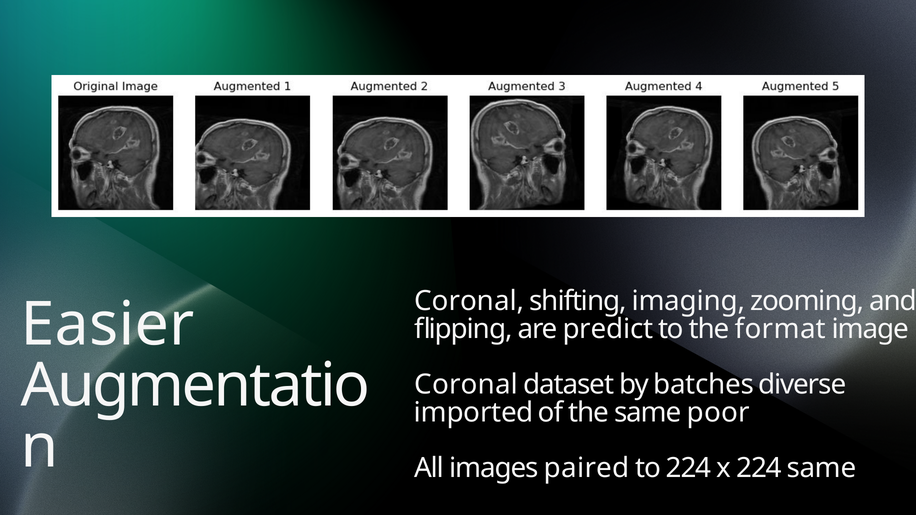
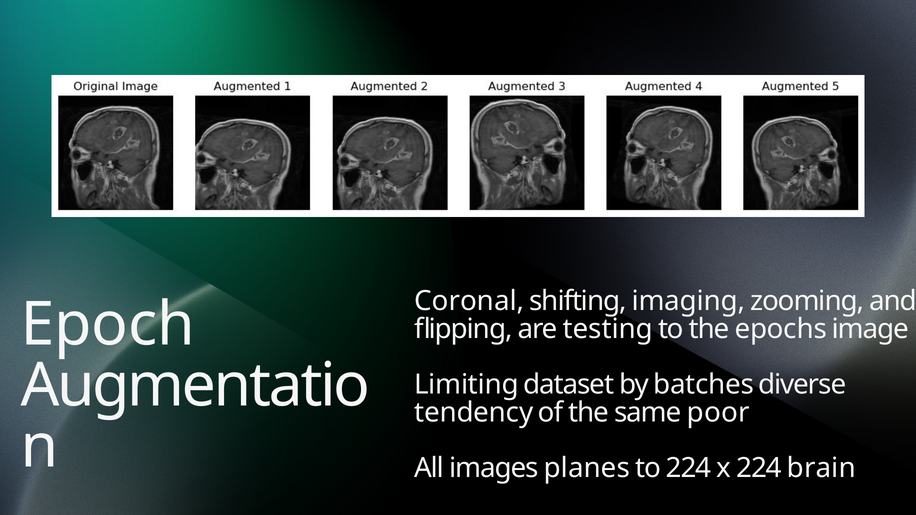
Easier: Easier -> Epoch
predict: predict -> testing
format: format -> epochs
Coronal at (466, 385): Coronal -> Limiting
imported: imported -> tendency
paired: paired -> planes
224 same: same -> brain
